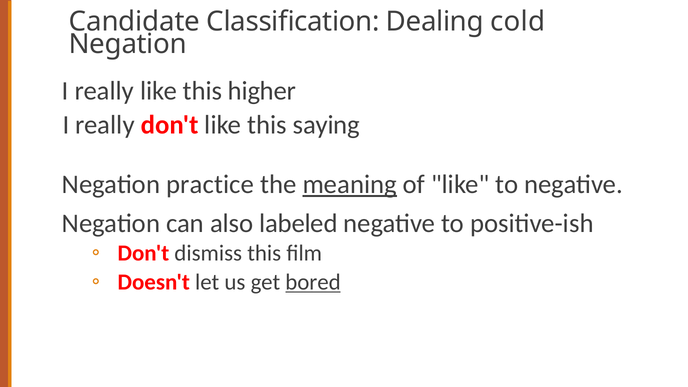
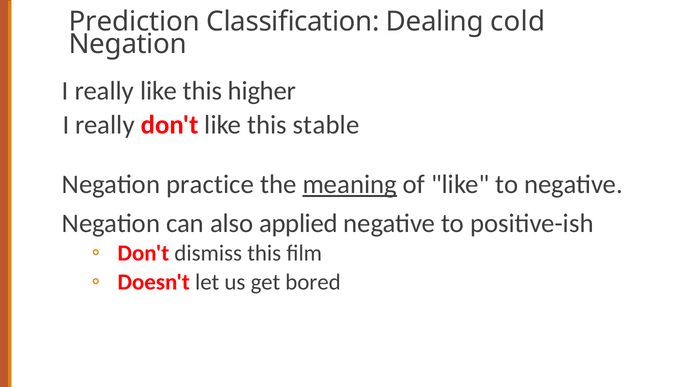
Candidate: Candidate -> Prediction
saying: saying -> stable
labeled: labeled -> applied
bored underline: present -> none
